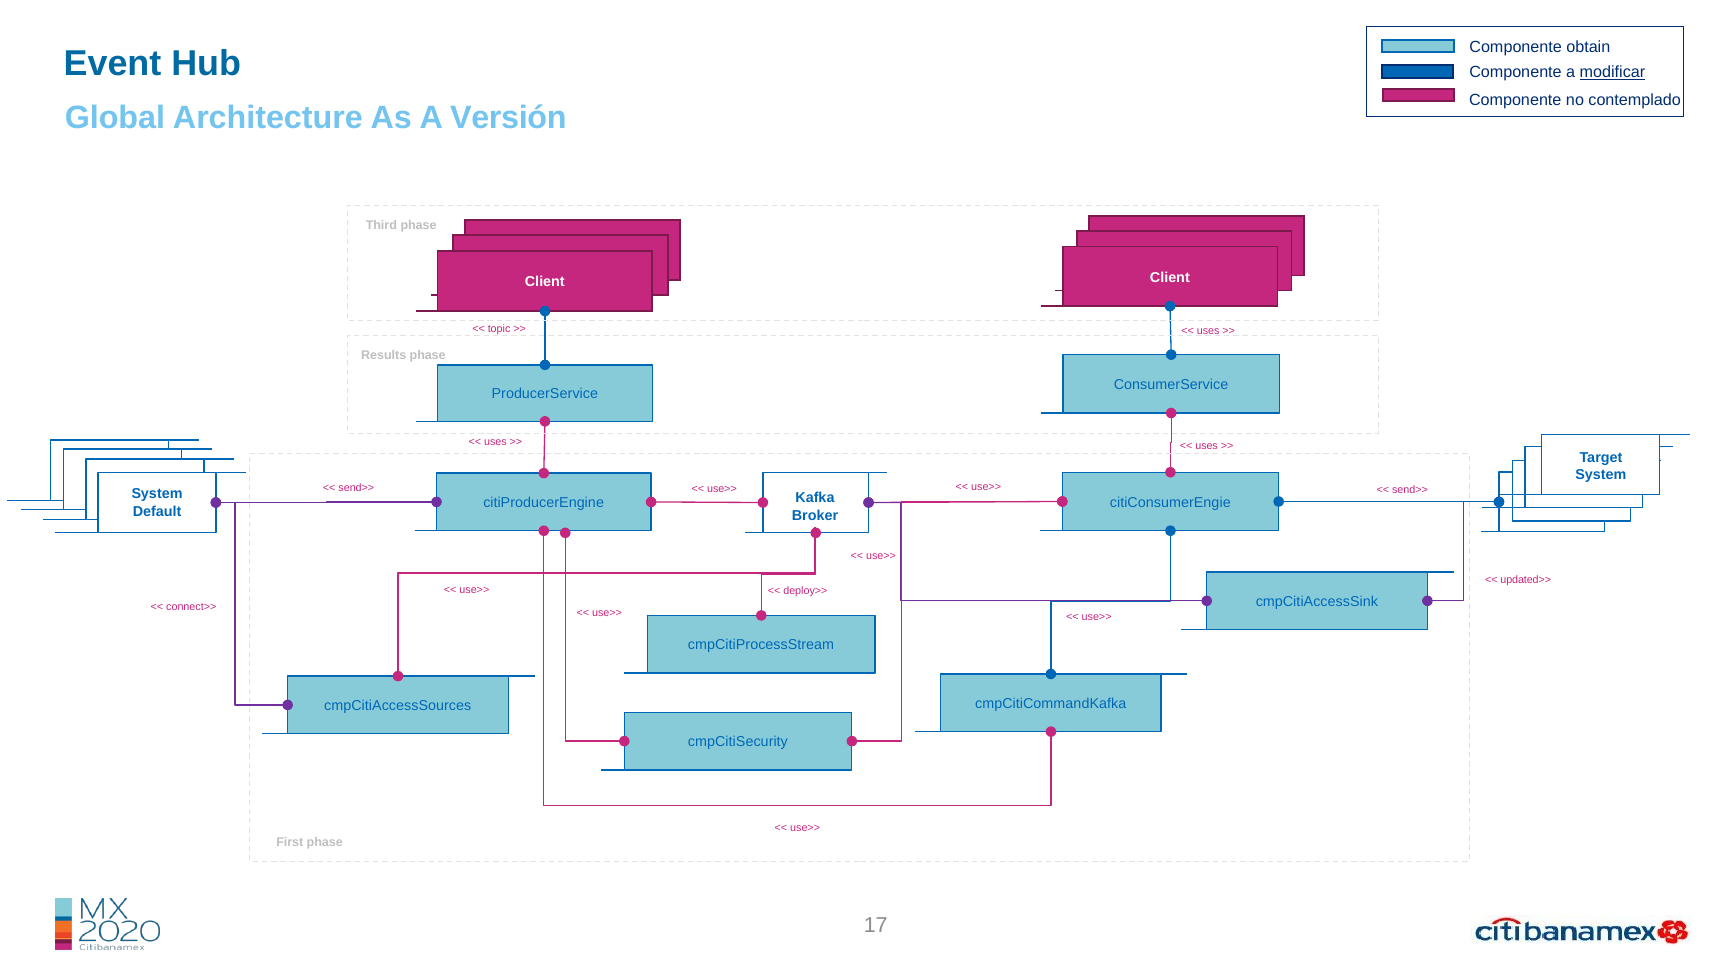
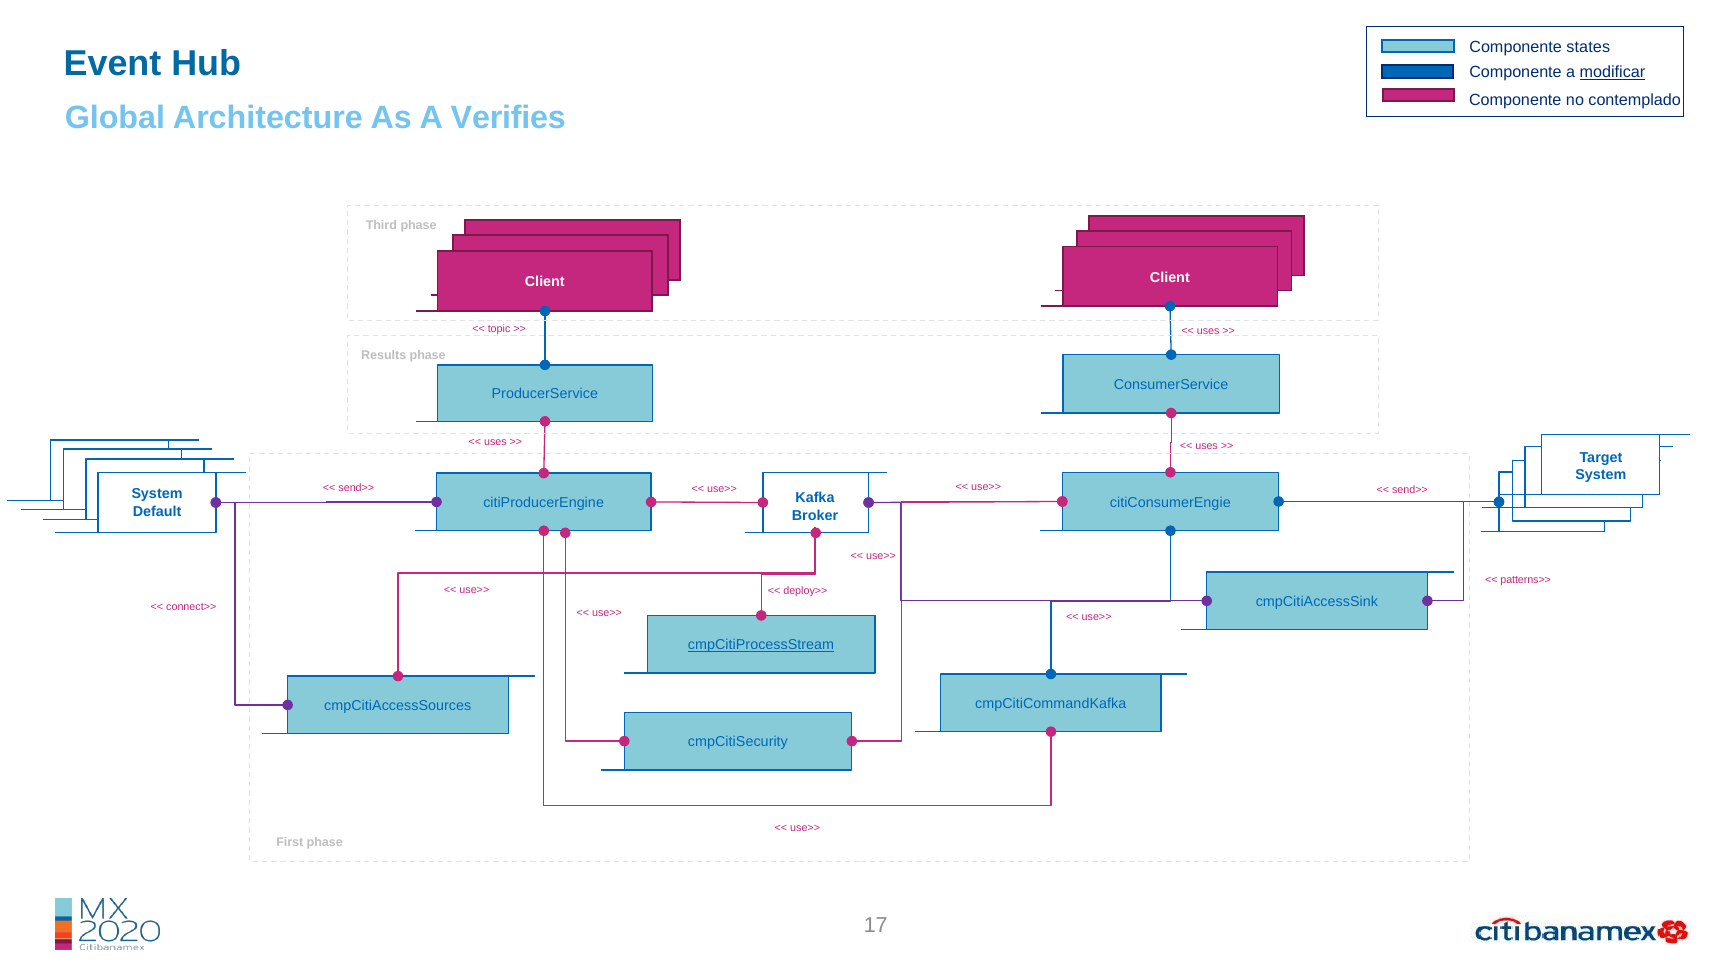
obtain: obtain -> states
Versión: Versión -> Verifies
updated>>: updated>> -> patterns>>
cmpCitiProcessStream underline: none -> present
